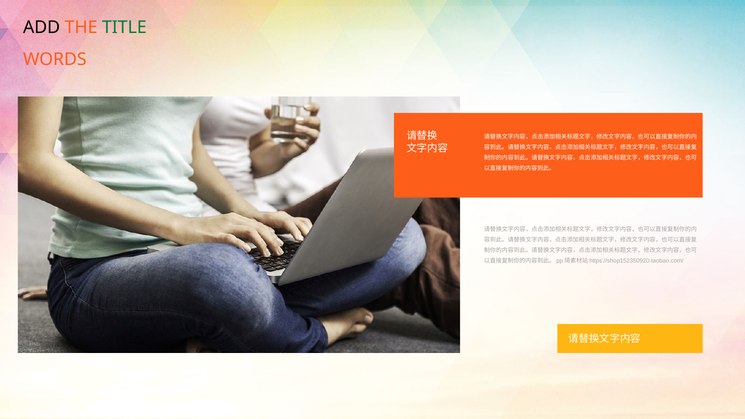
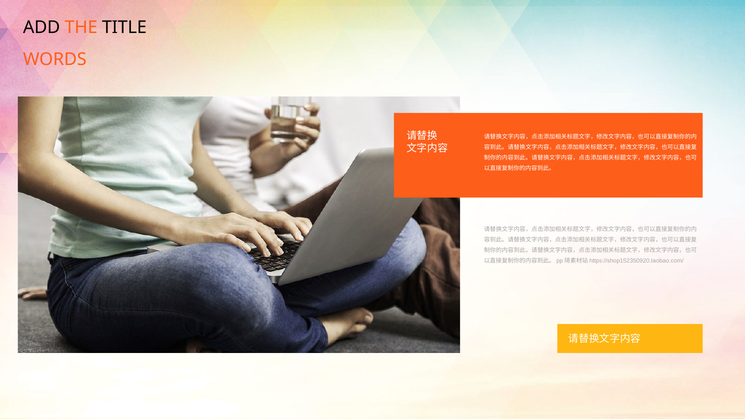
TITLE colour: green -> black
